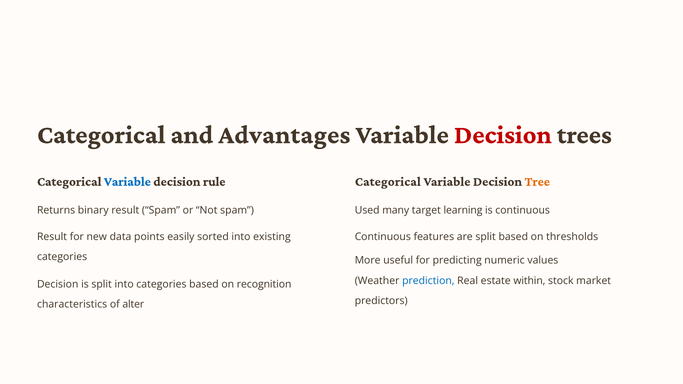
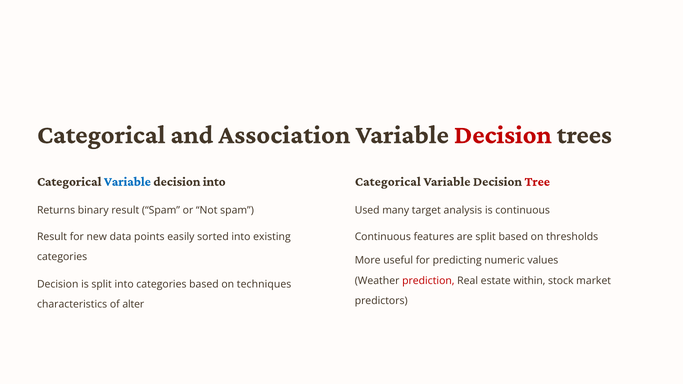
Advantages: Advantages -> Association
decision rule: rule -> into
Tree colour: orange -> red
learning: learning -> analysis
prediction colour: blue -> red
recognition: recognition -> techniques
